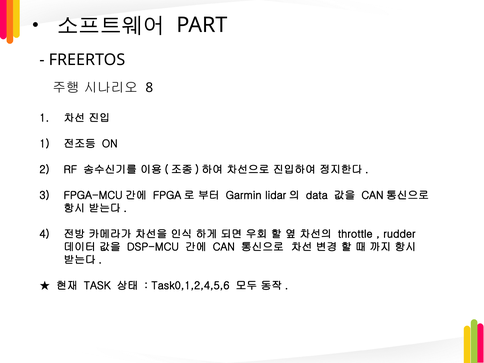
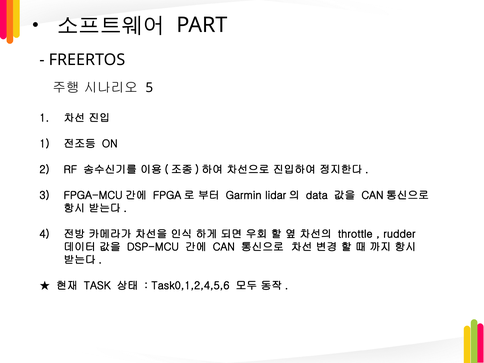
8: 8 -> 5
